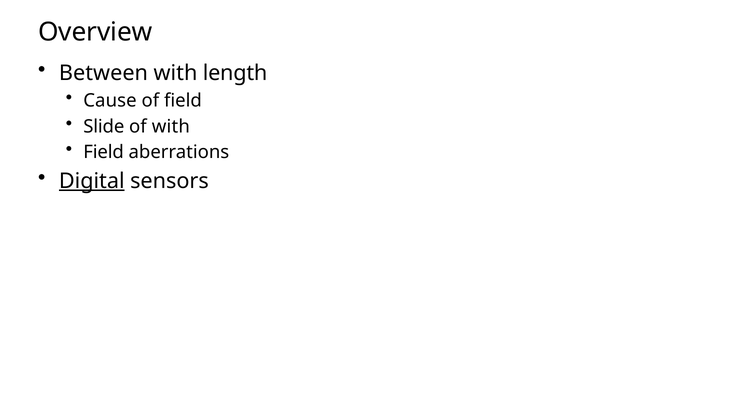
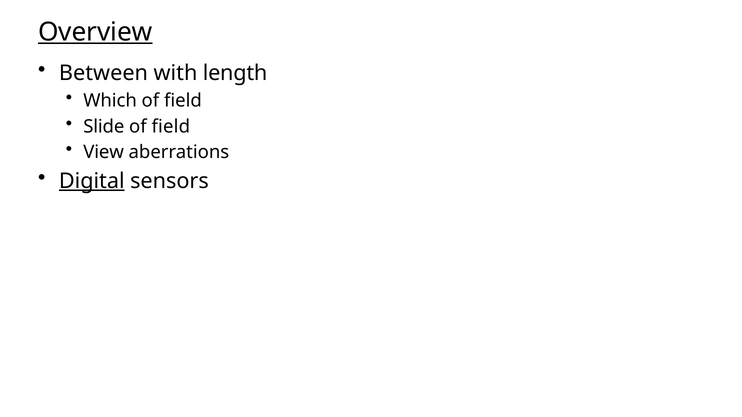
Overview underline: none -> present
Cause: Cause -> Which
with at (171, 127): with -> field
Field at (104, 152): Field -> View
